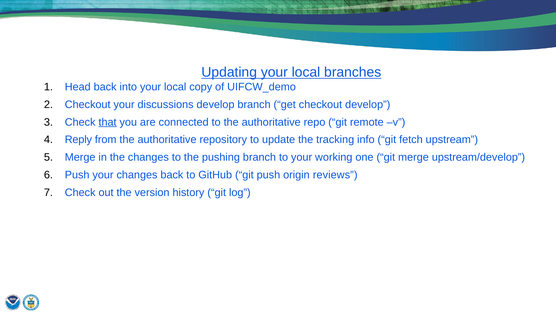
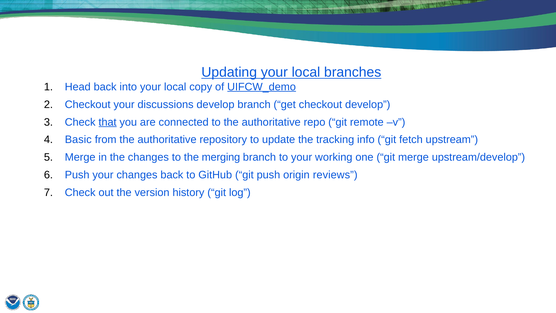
UIFCW_demo underline: none -> present
Reply: Reply -> Basic
pushing: pushing -> merging
